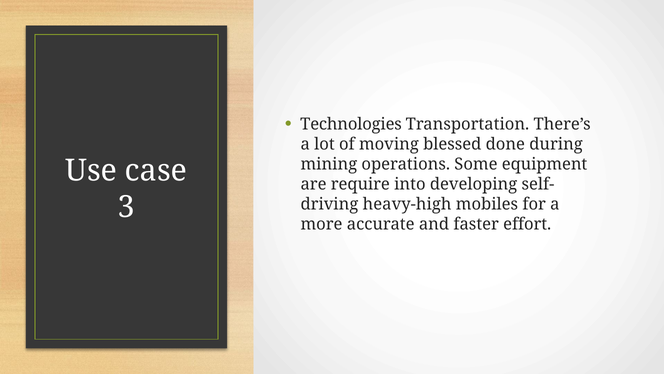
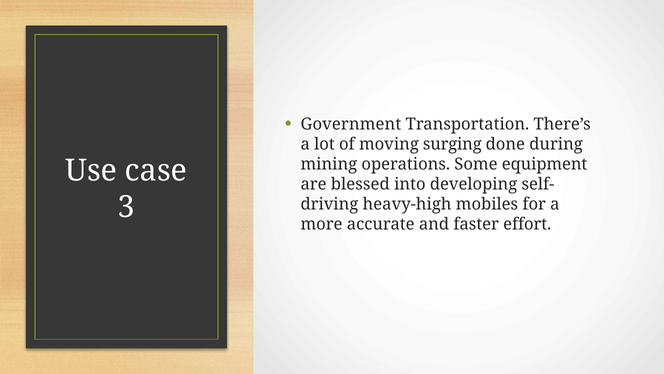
Technologies: Technologies -> Government
blessed: blessed -> surging
require: require -> blessed
